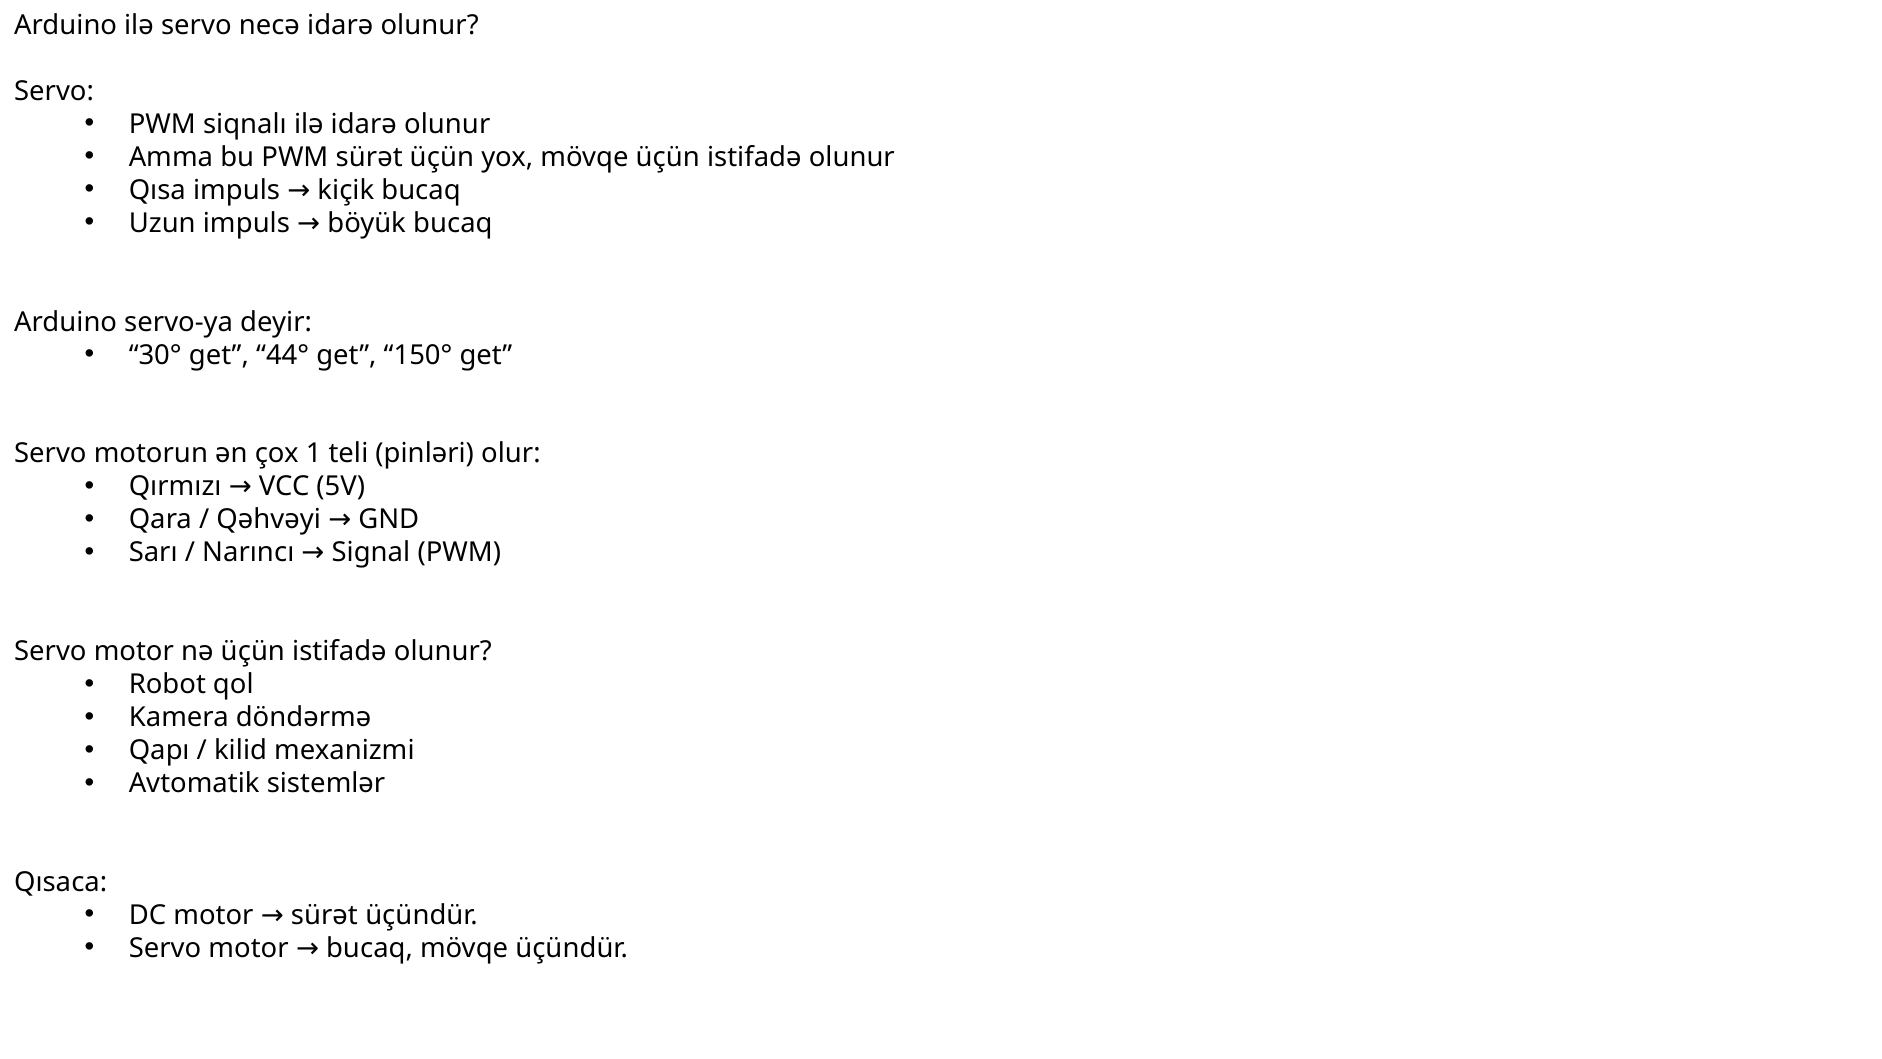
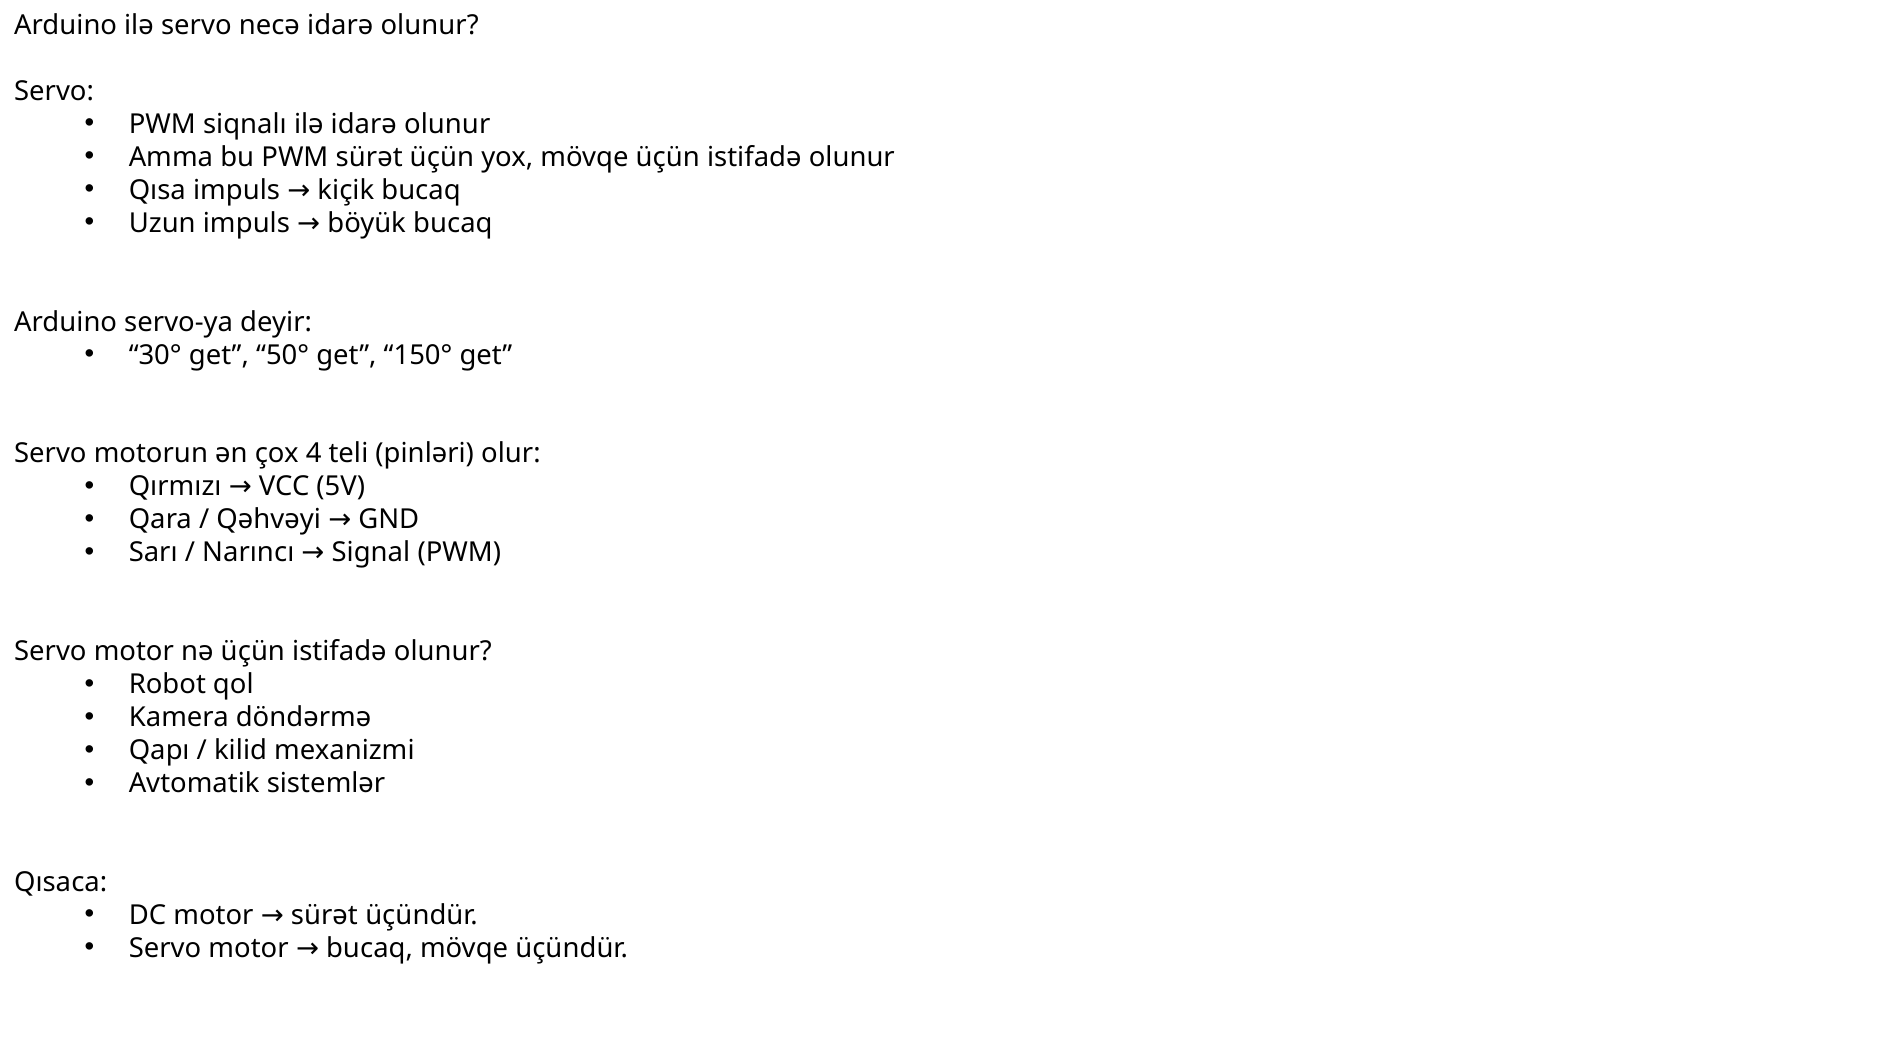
44°: 44° -> 50°
1: 1 -> 4
